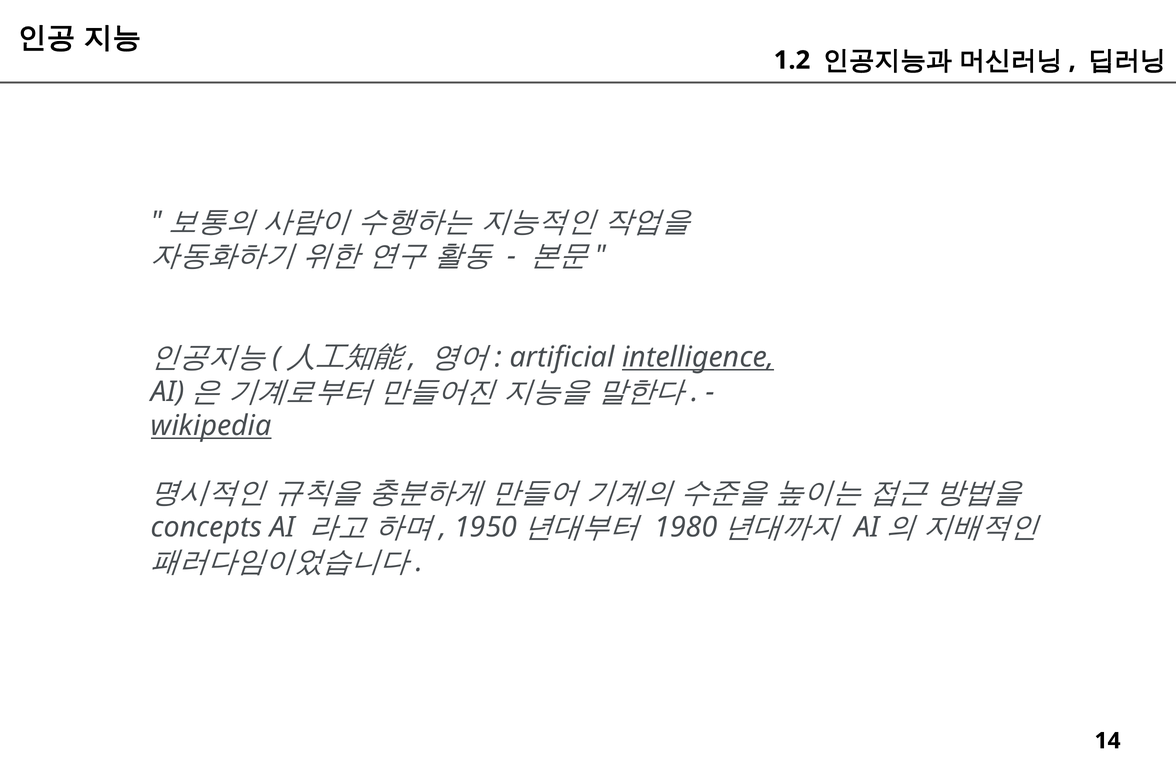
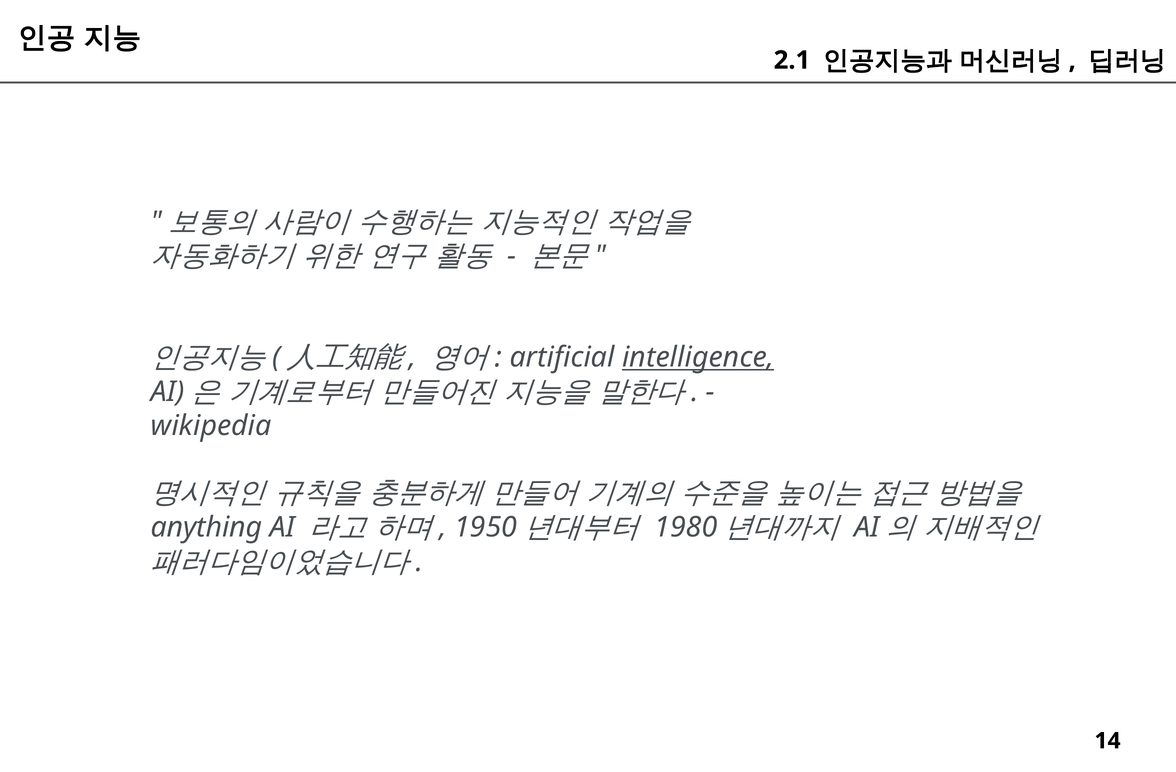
1.2: 1.2 -> 2.1
wikipedia underline: present -> none
concepts: concepts -> anything
